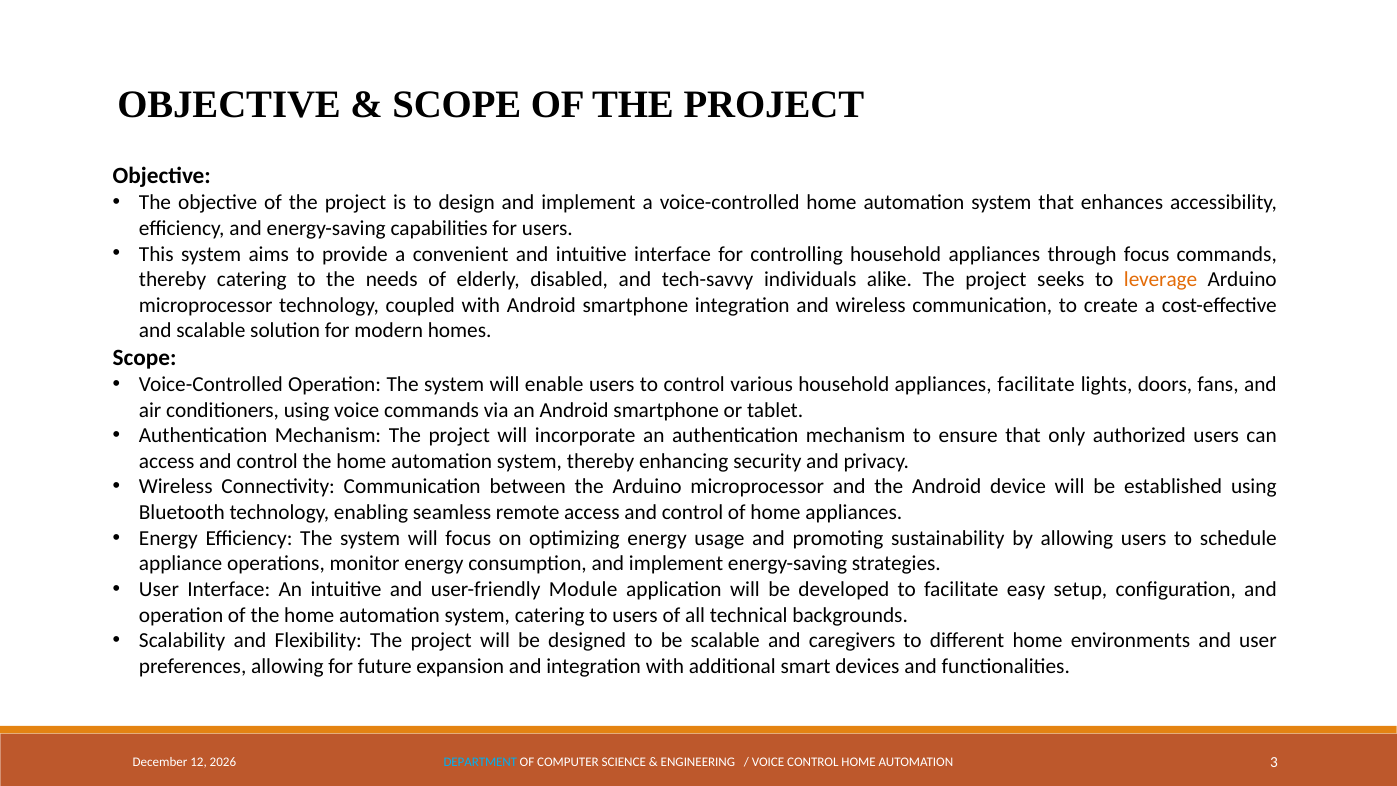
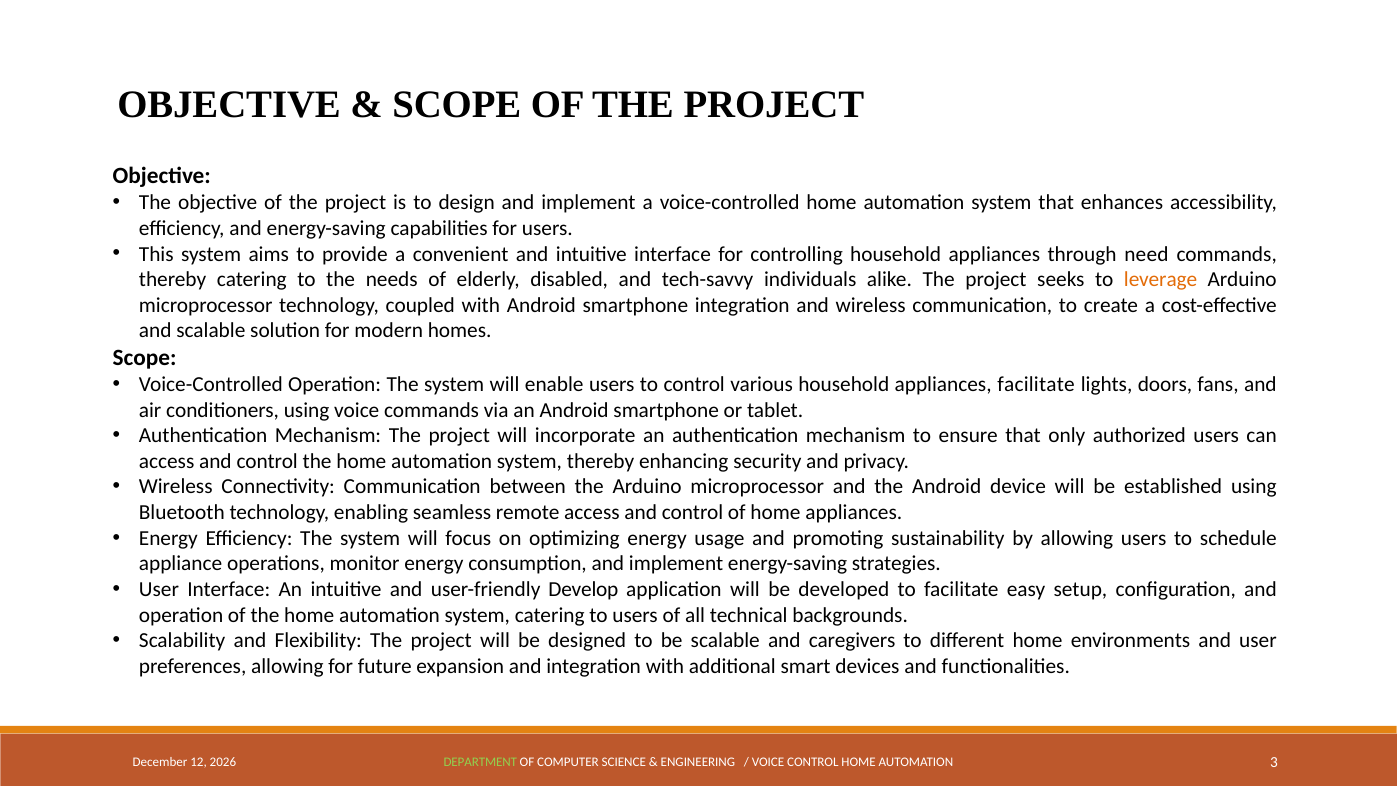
through focus: focus -> need
Module: Module -> Develop
DEPARTMENT colour: light blue -> light green
